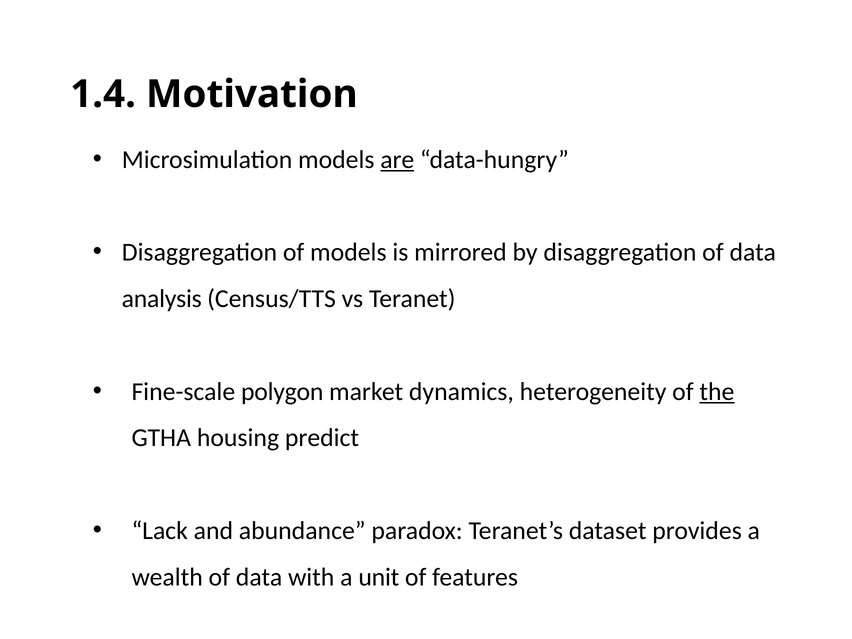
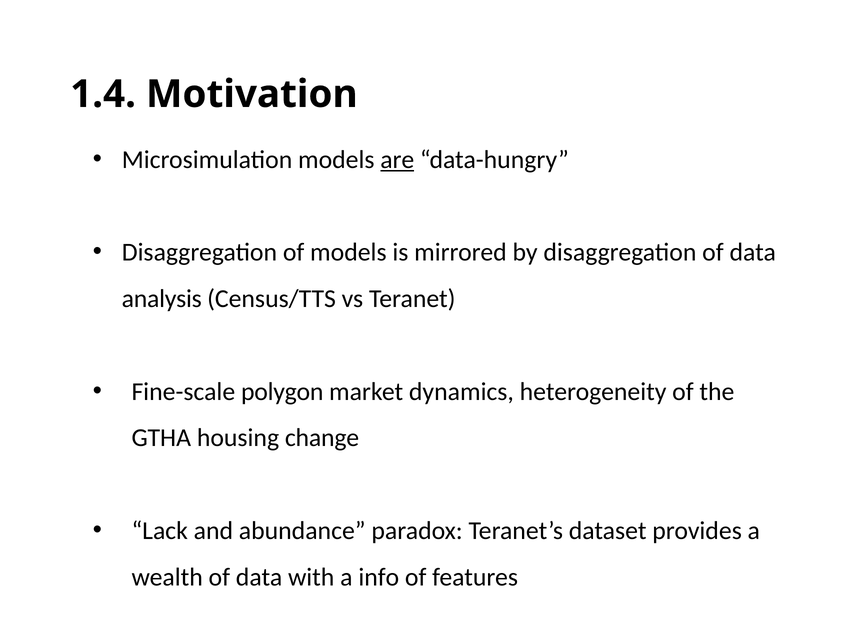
the underline: present -> none
predict: predict -> change
unit: unit -> info
